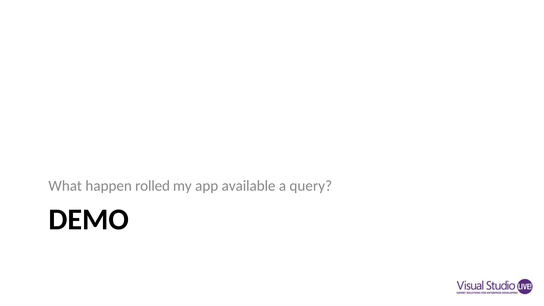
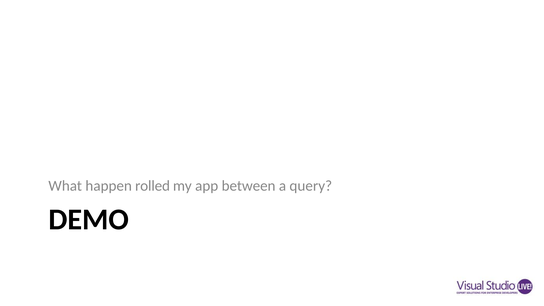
available: available -> between
